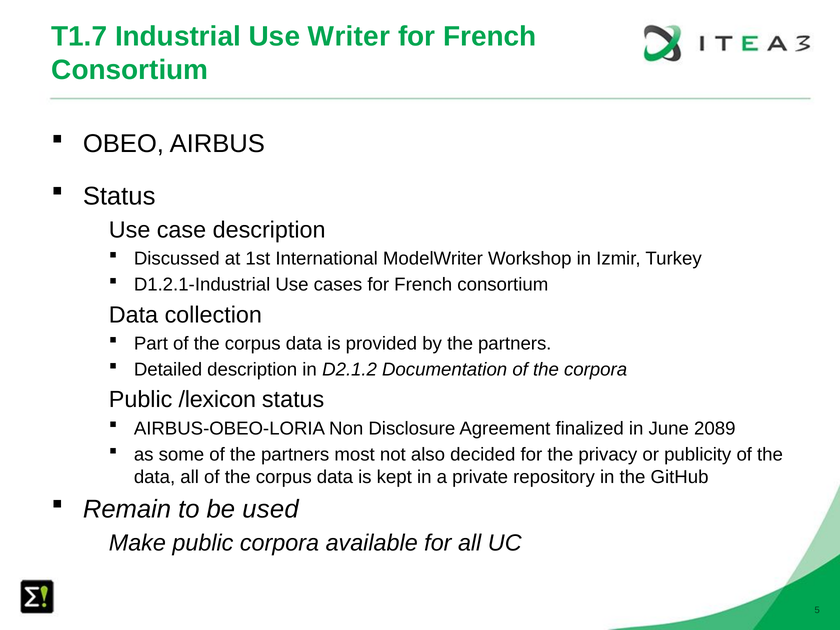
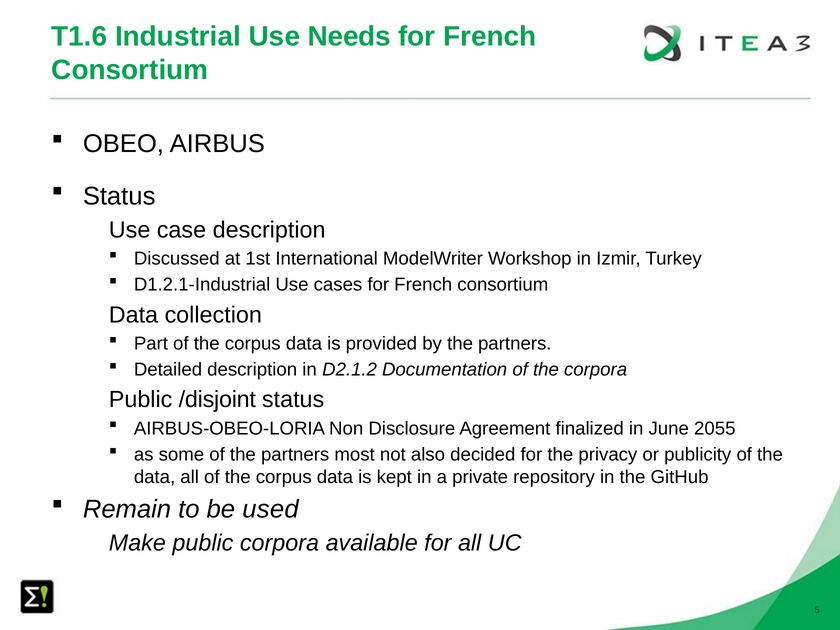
T1.7: T1.7 -> T1.6
Writer: Writer -> Needs
/lexicon: /lexicon -> /disjoint
2089: 2089 -> 2055
